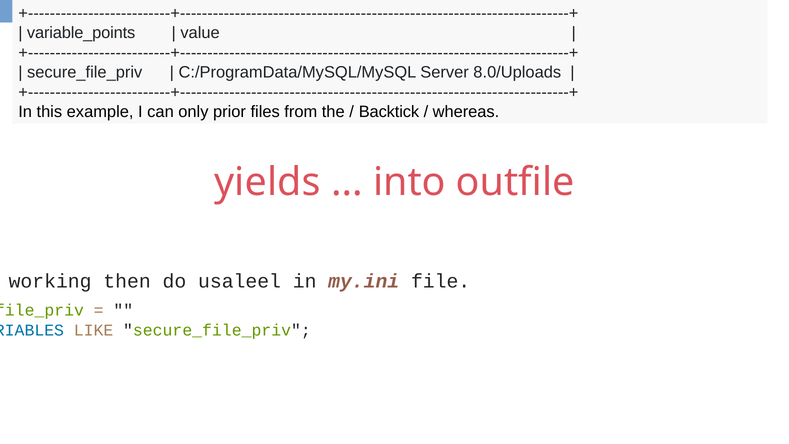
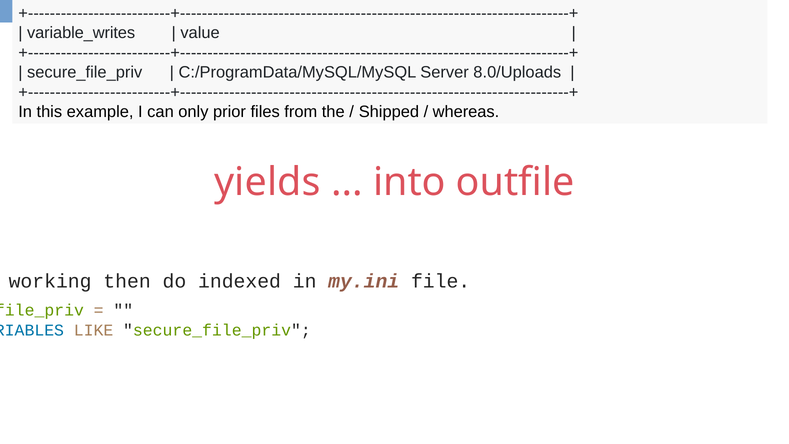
variable_points: variable_points -> variable_writes
Backtick: Backtick -> Shipped
usaleel: usaleel -> indexed
